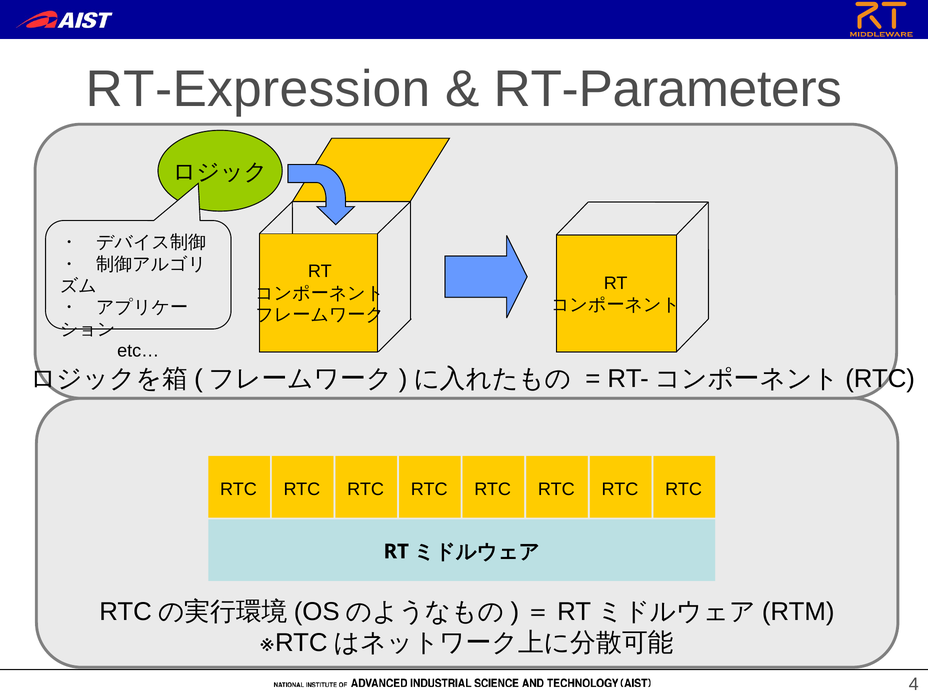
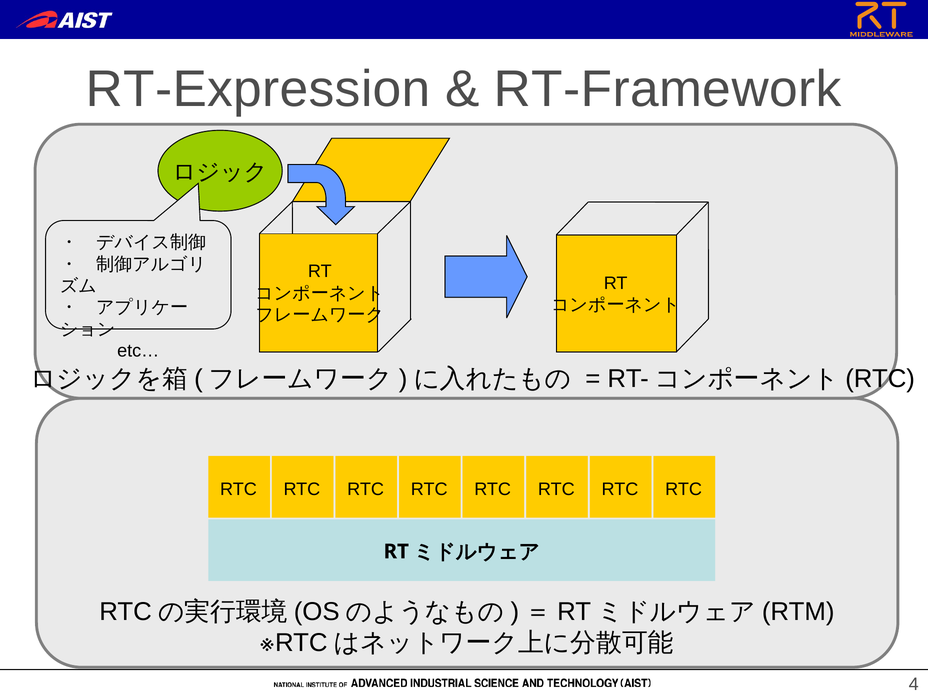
RT-Parameters: RT-Parameters -> RT-Framework
